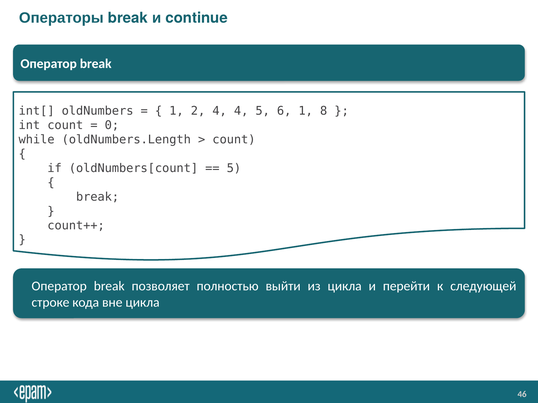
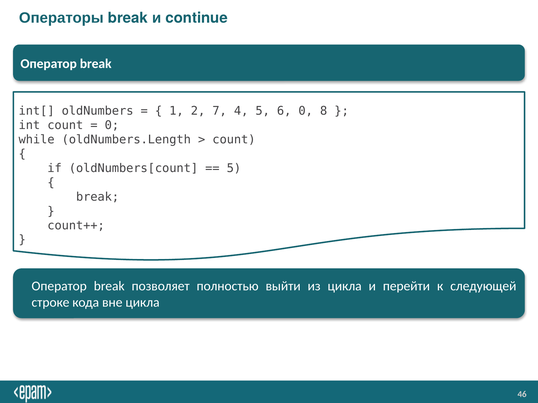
2 4: 4 -> 7
6 1: 1 -> 0
